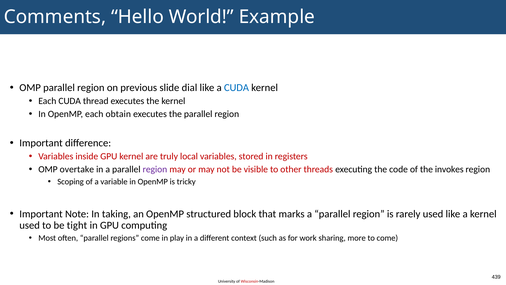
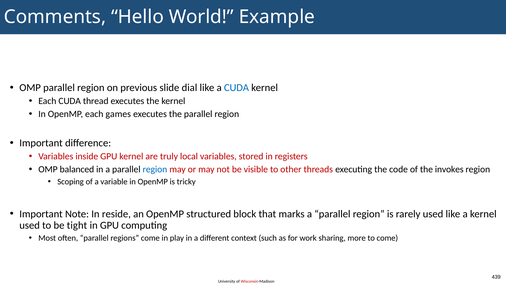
obtain: obtain -> games
overtake: overtake -> balanced
region at (155, 169) colour: purple -> blue
taking: taking -> reside
